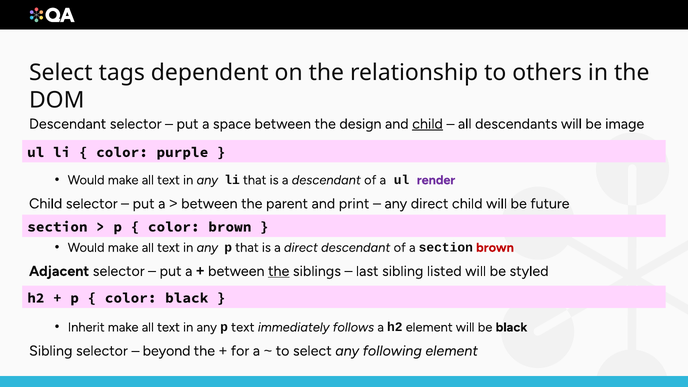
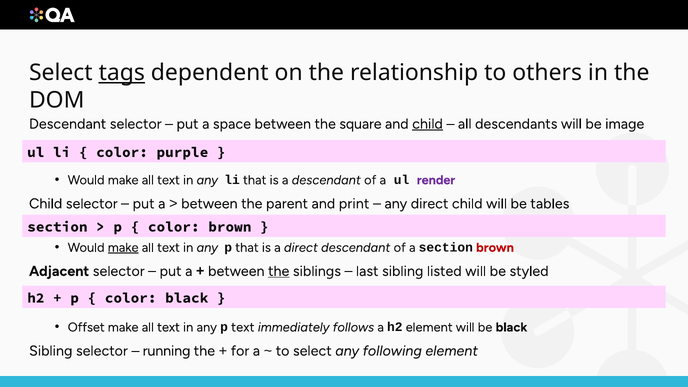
tags underline: none -> present
design: design -> square
future: future -> tables
make at (123, 248) underline: none -> present
Inherit: Inherit -> Offset
beyond: beyond -> running
